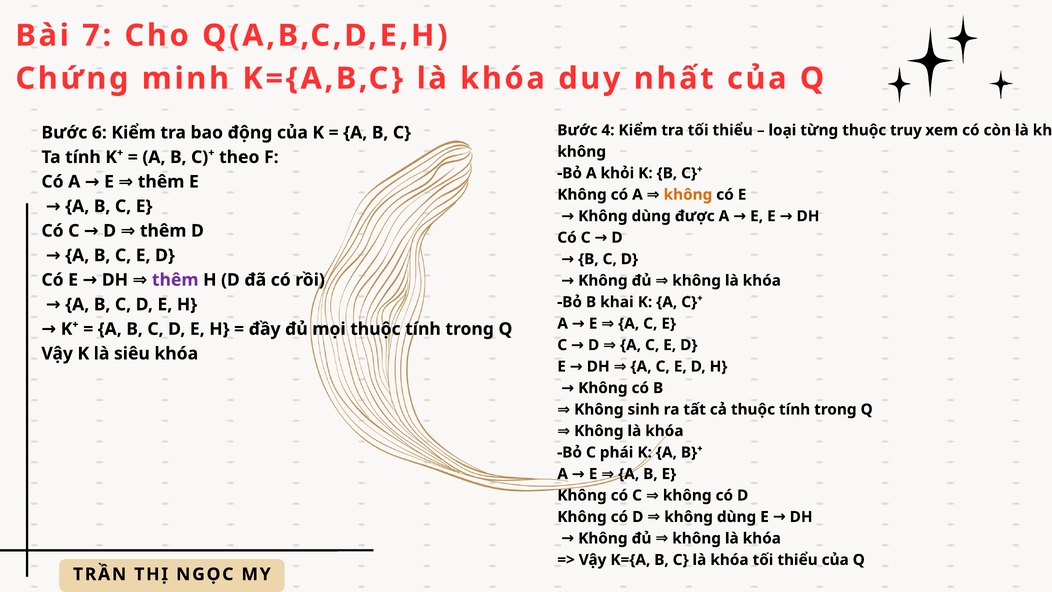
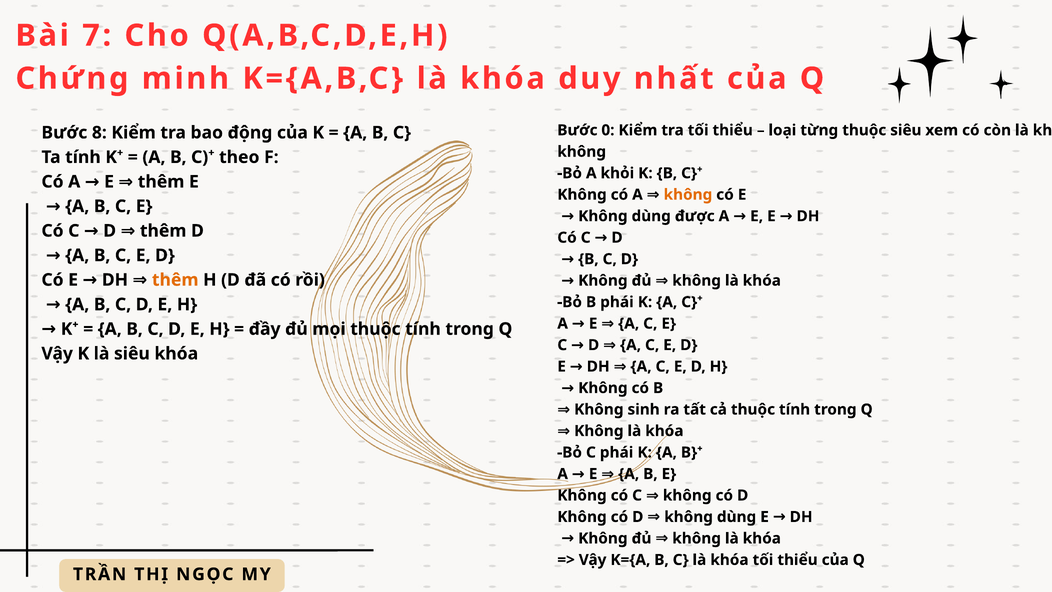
4: 4 -> 0
thuộc truy: truy -> siêu
6: 6 -> 8
thêm at (175, 280) colour: purple -> orange
B khai: khai -> phái
